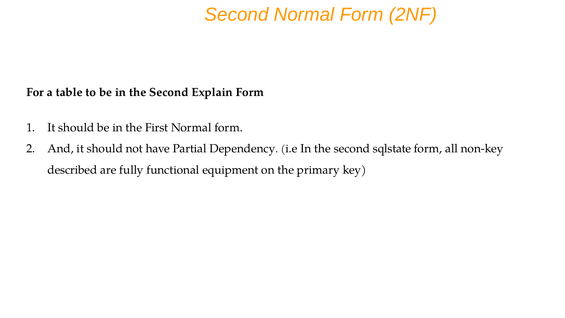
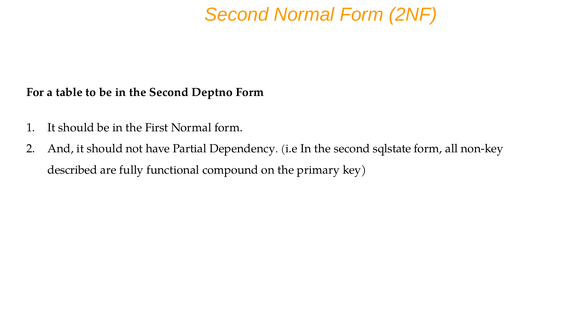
Explain: Explain -> Deptno
equipment: equipment -> compound
